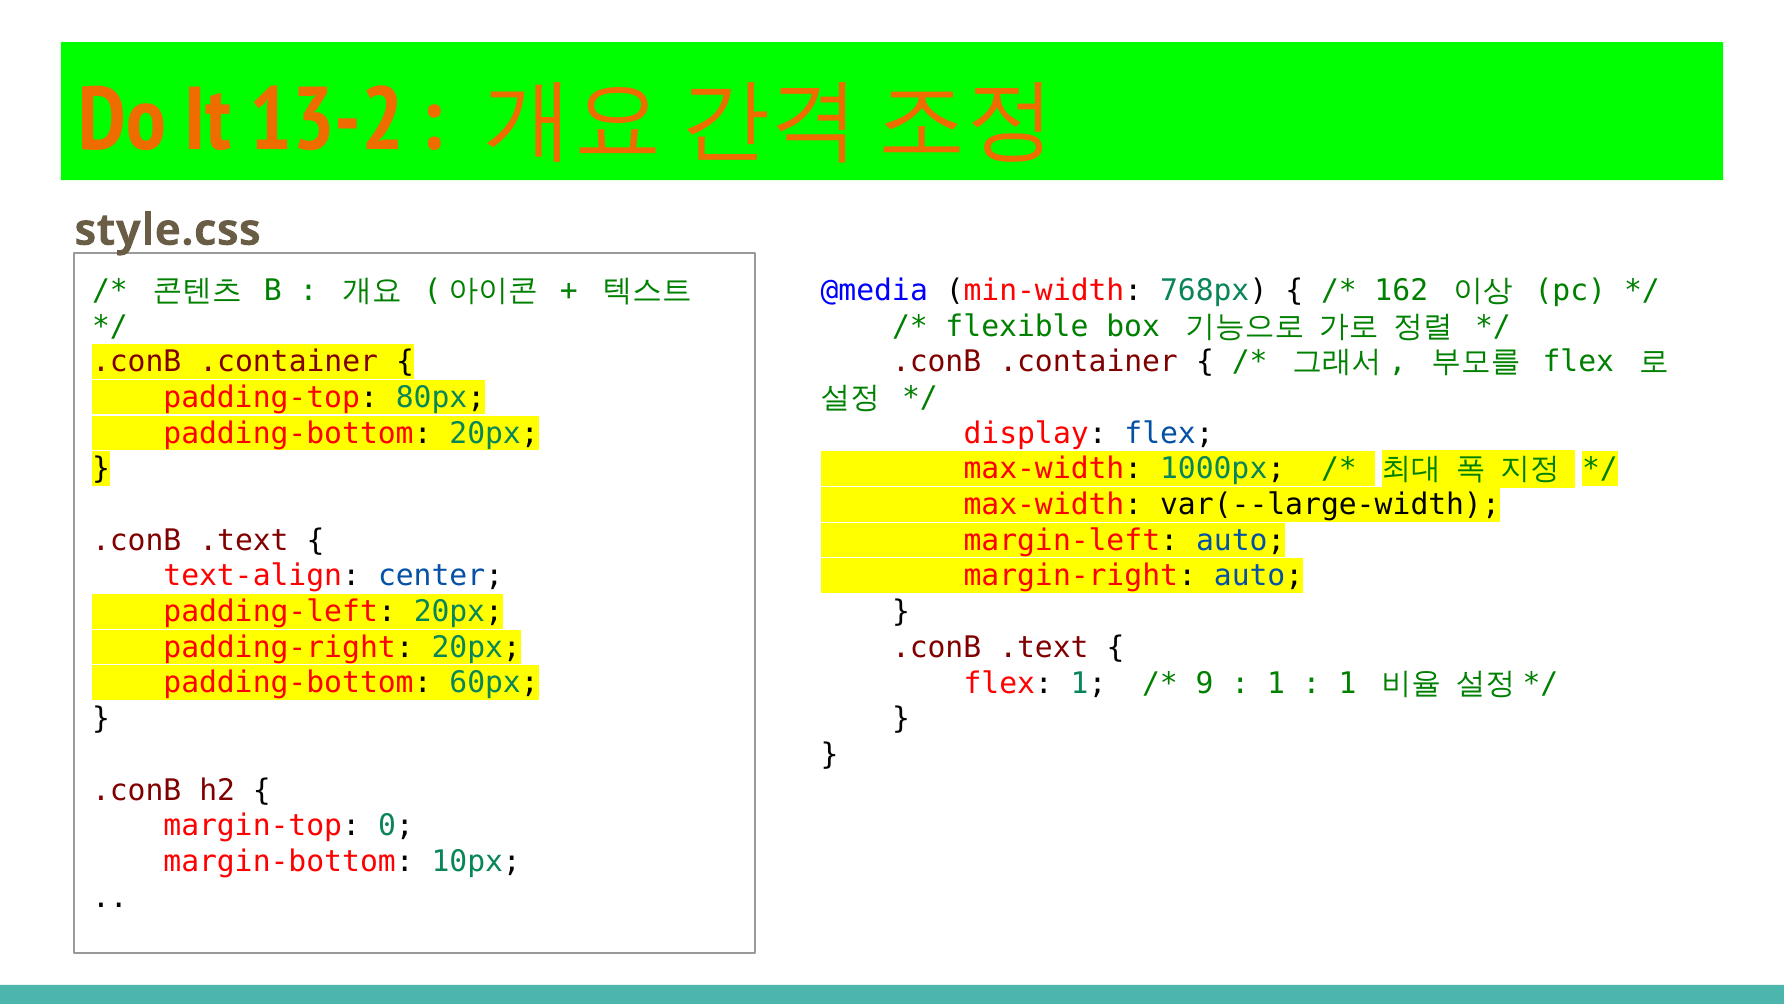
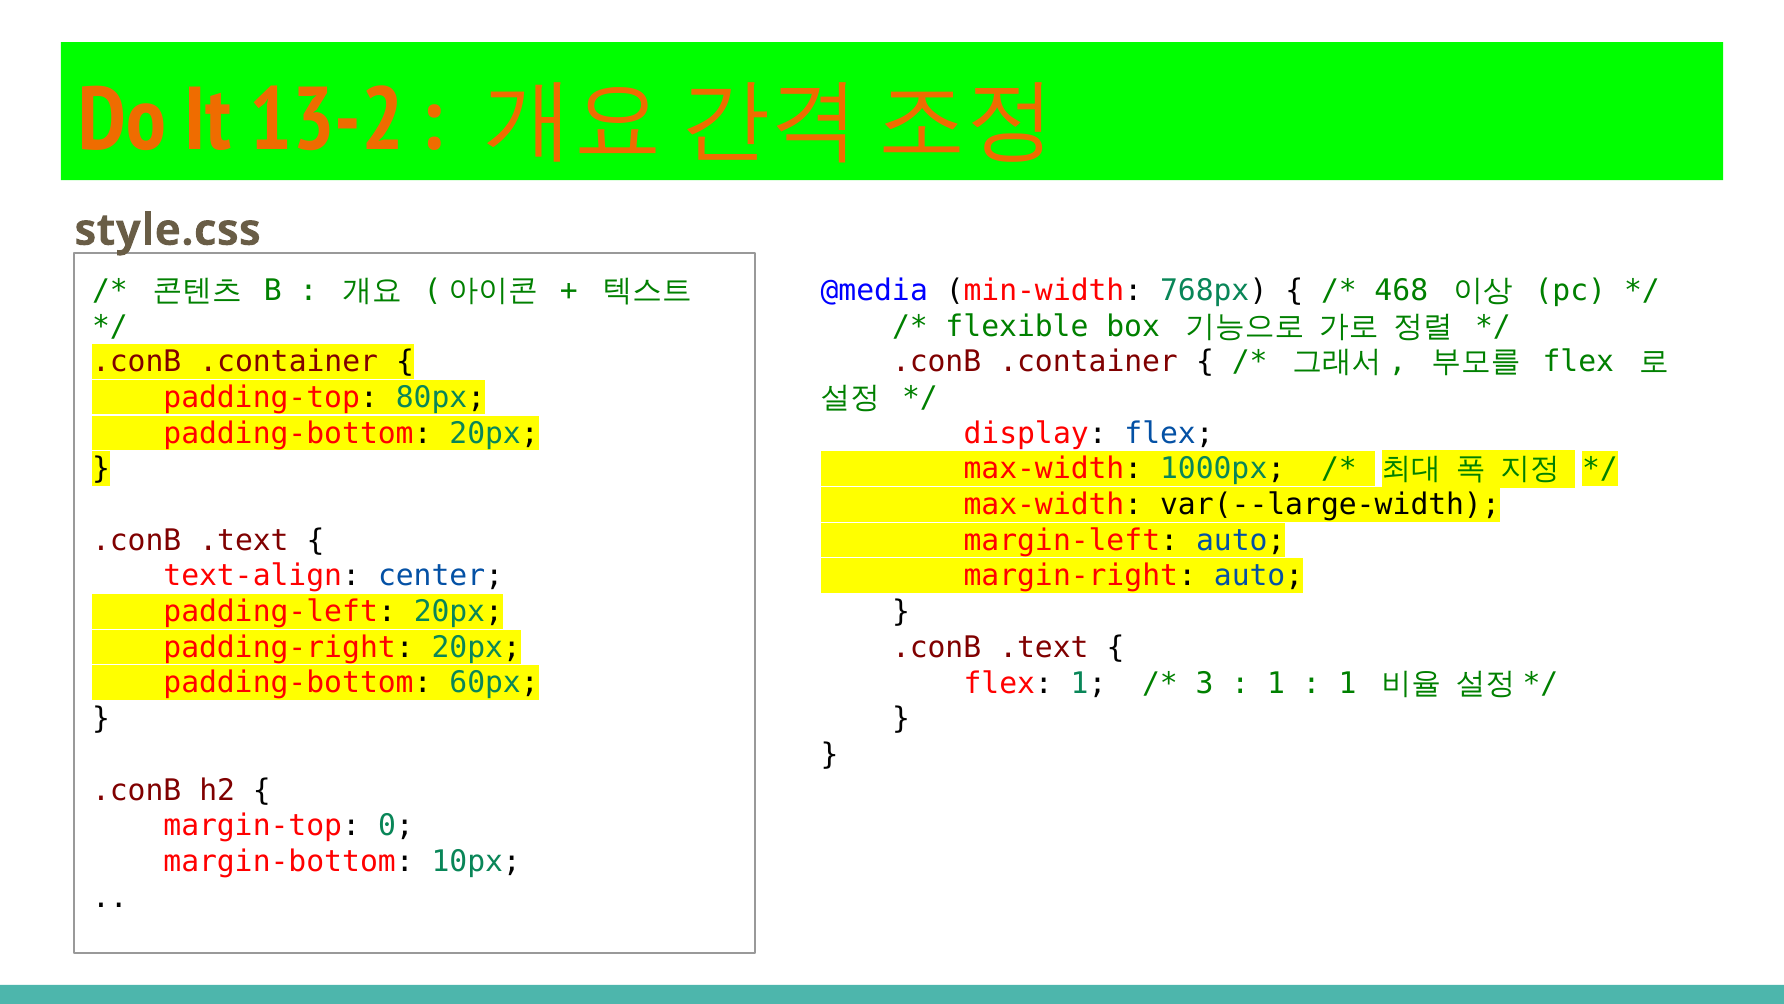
162: 162 -> 468
9: 9 -> 3
